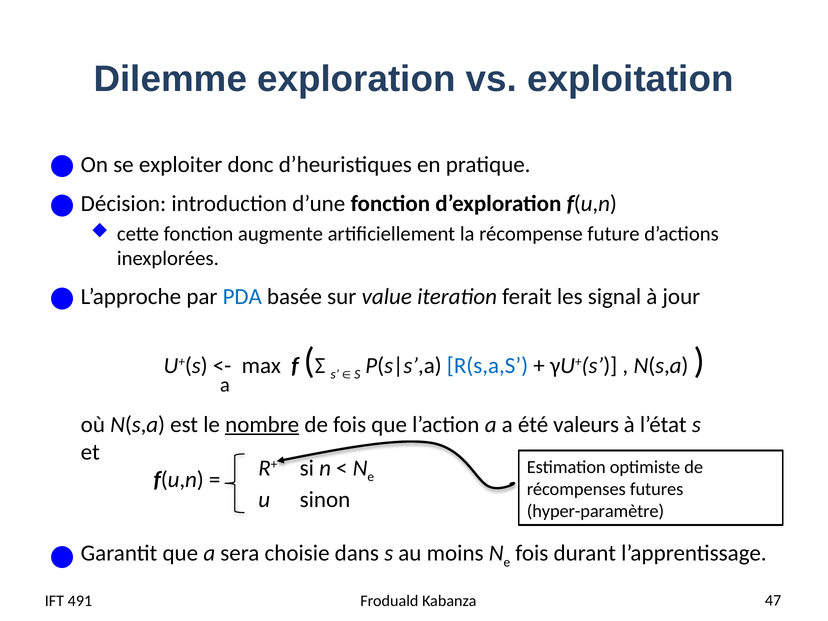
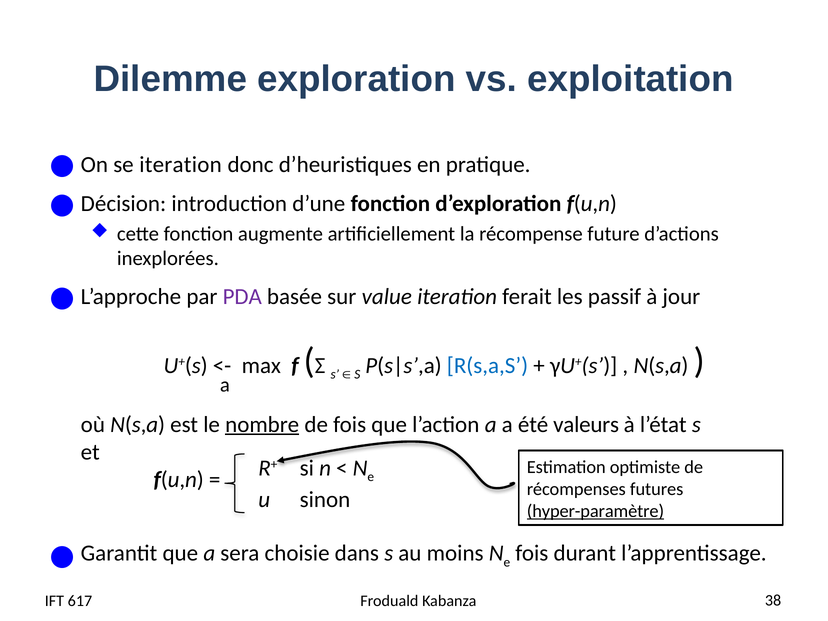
se exploiter: exploiter -> iteration
PDA colour: blue -> purple
signal: signal -> passif
hyper-paramètre underline: none -> present
491: 491 -> 617
47: 47 -> 38
